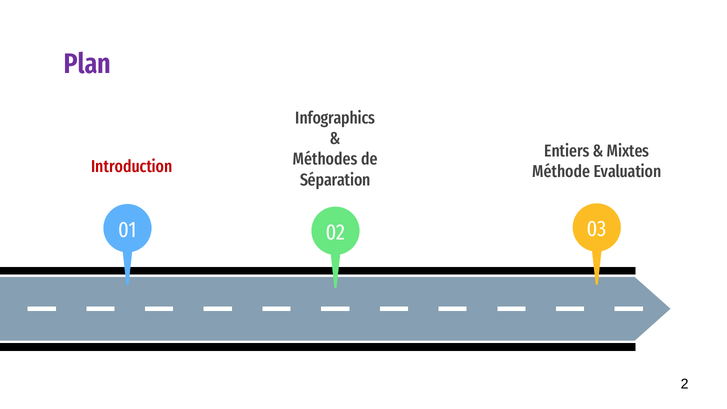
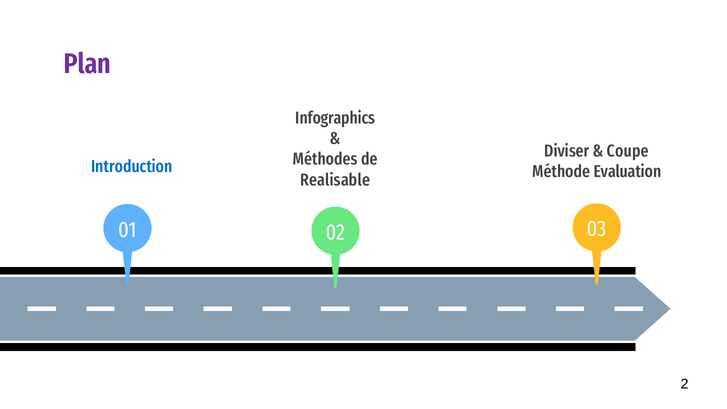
Entiers: Entiers -> Diviser
Mixtes: Mixtes -> Coupe
Introduction colour: red -> blue
Séparation: Séparation -> Realisable
